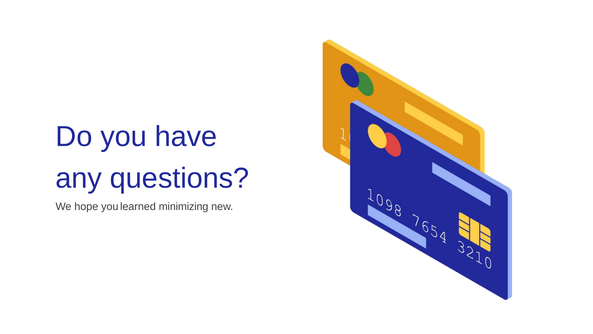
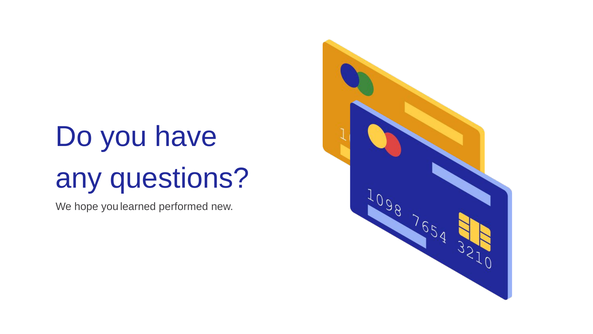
minimizing: minimizing -> performed
